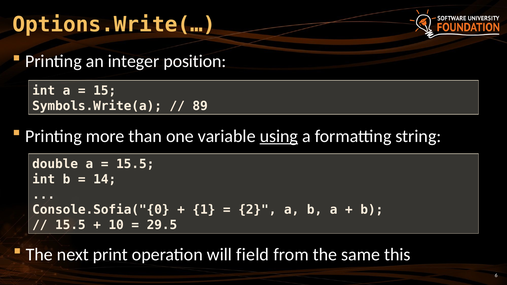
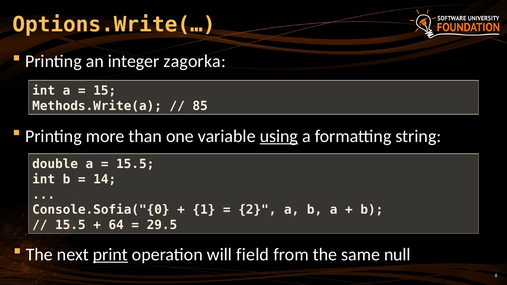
position: position -> zagorka
Symbols.Write(a: Symbols.Write(a -> Methods.Write(a
89: 89 -> 85
10: 10 -> 64
print underline: none -> present
this: this -> null
